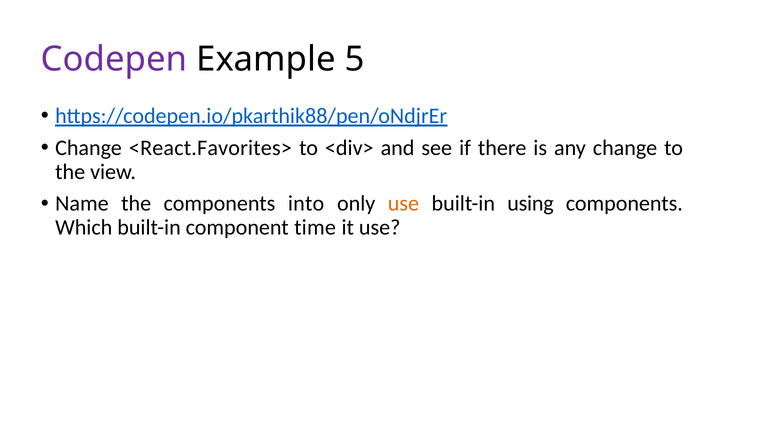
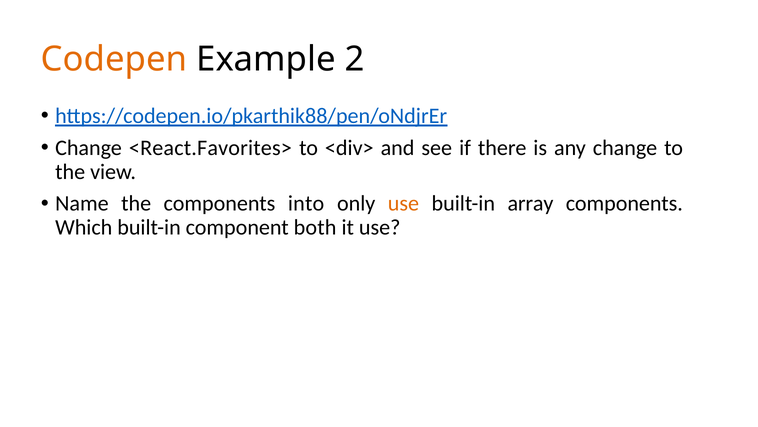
Codepen colour: purple -> orange
5: 5 -> 2
using: using -> array
time: time -> both
